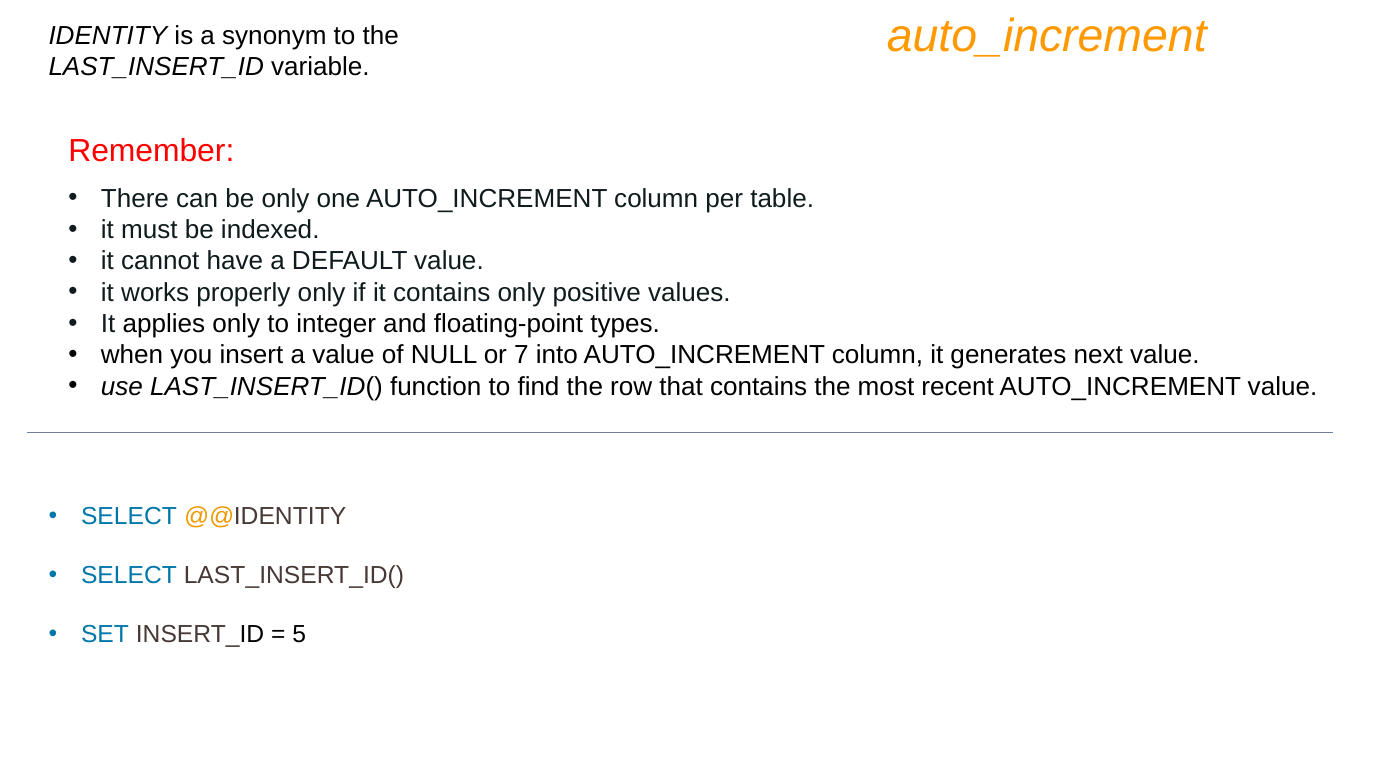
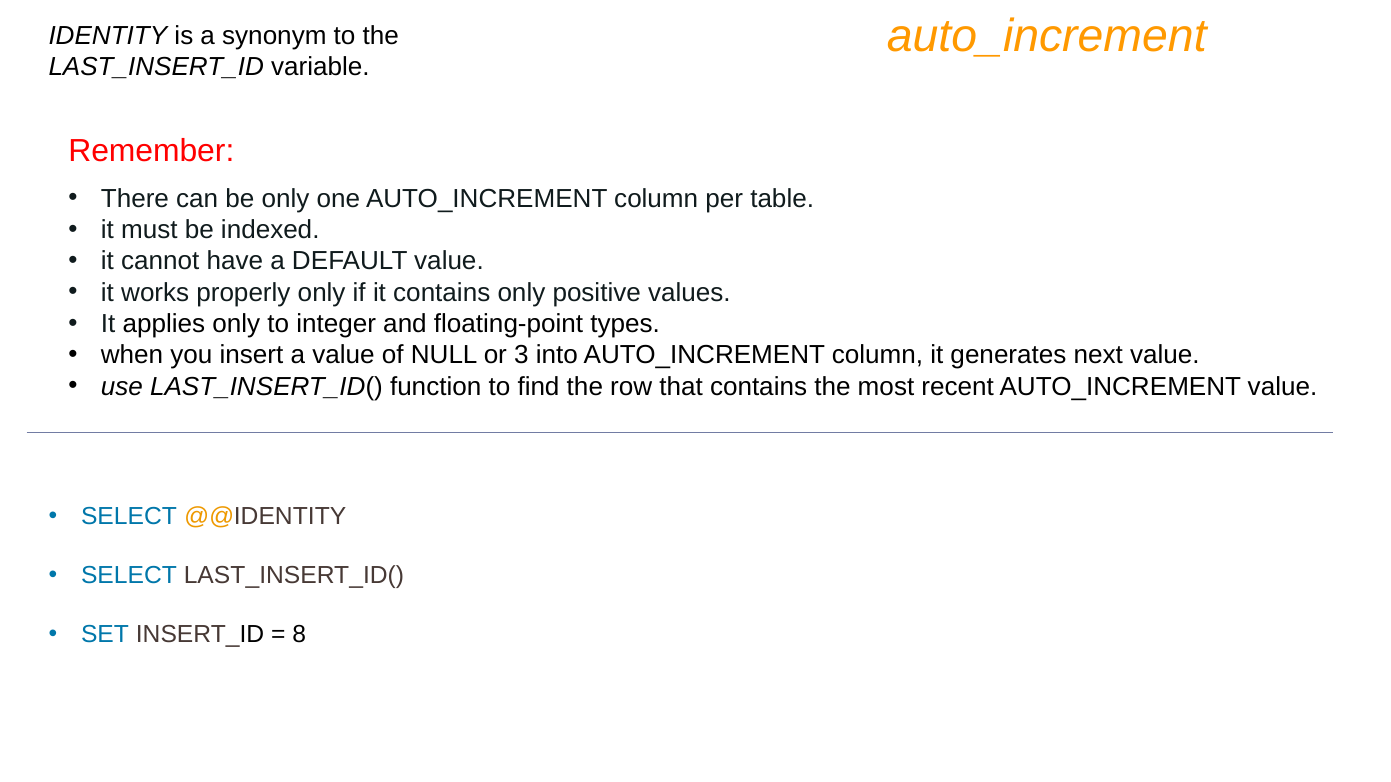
7: 7 -> 3
5: 5 -> 8
